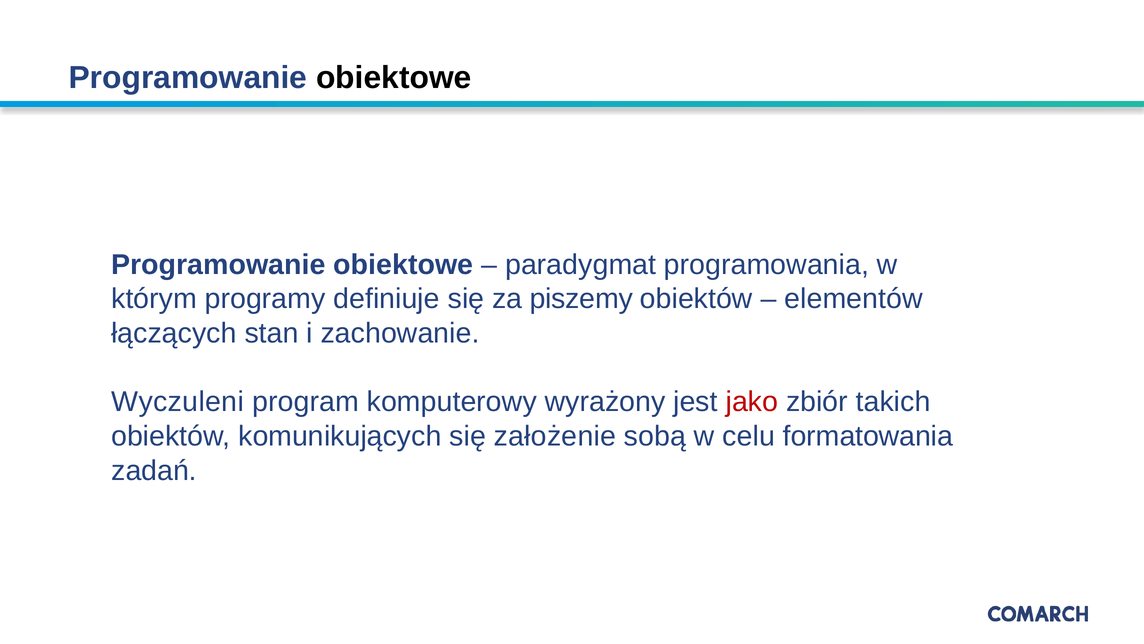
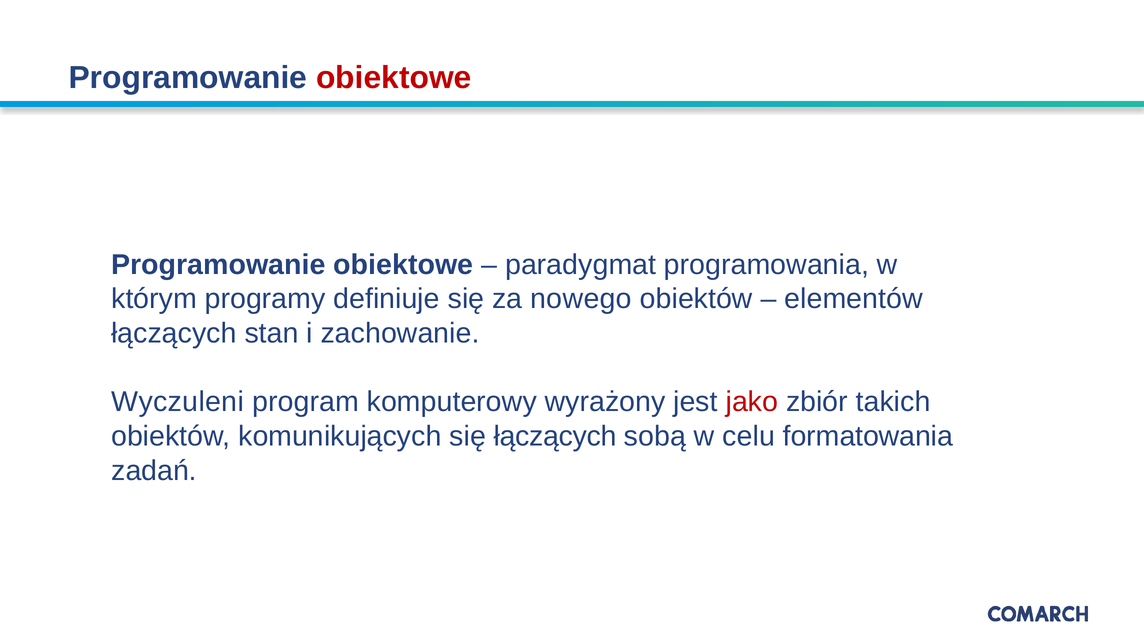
obiektowe at (394, 78) colour: black -> red
piszemy: piszemy -> nowego
się założenie: założenie -> łączących
